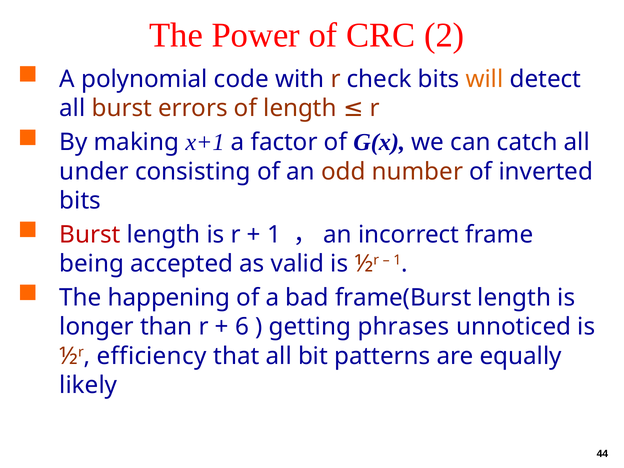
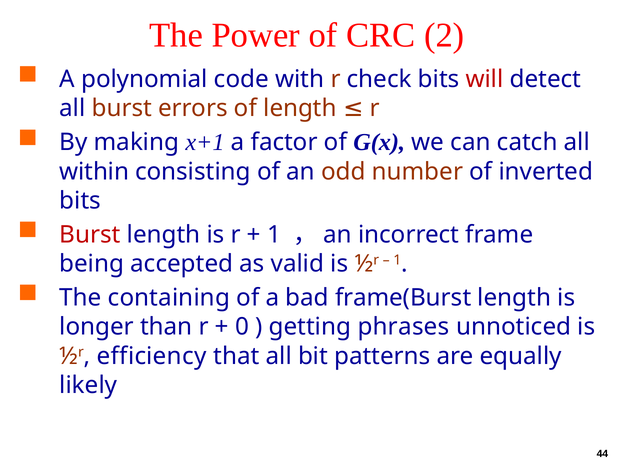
will colour: orange -> red
under: under -> within
happening: happening -> containing
6: 6 -> 0
